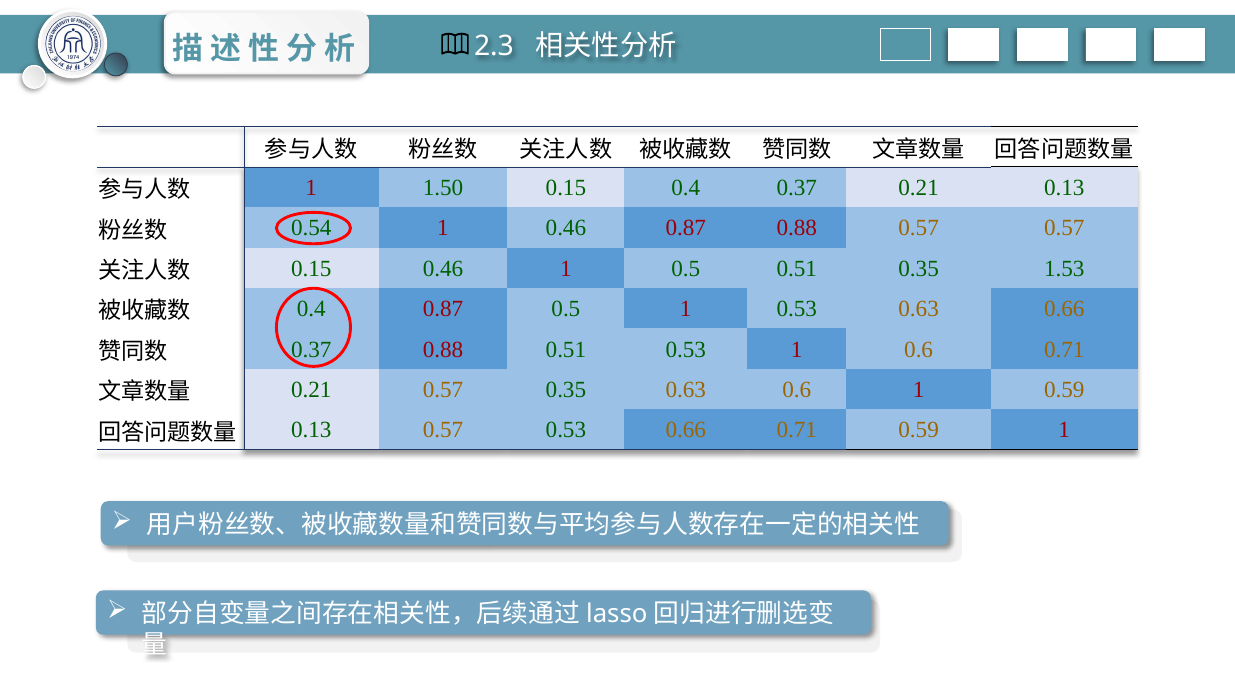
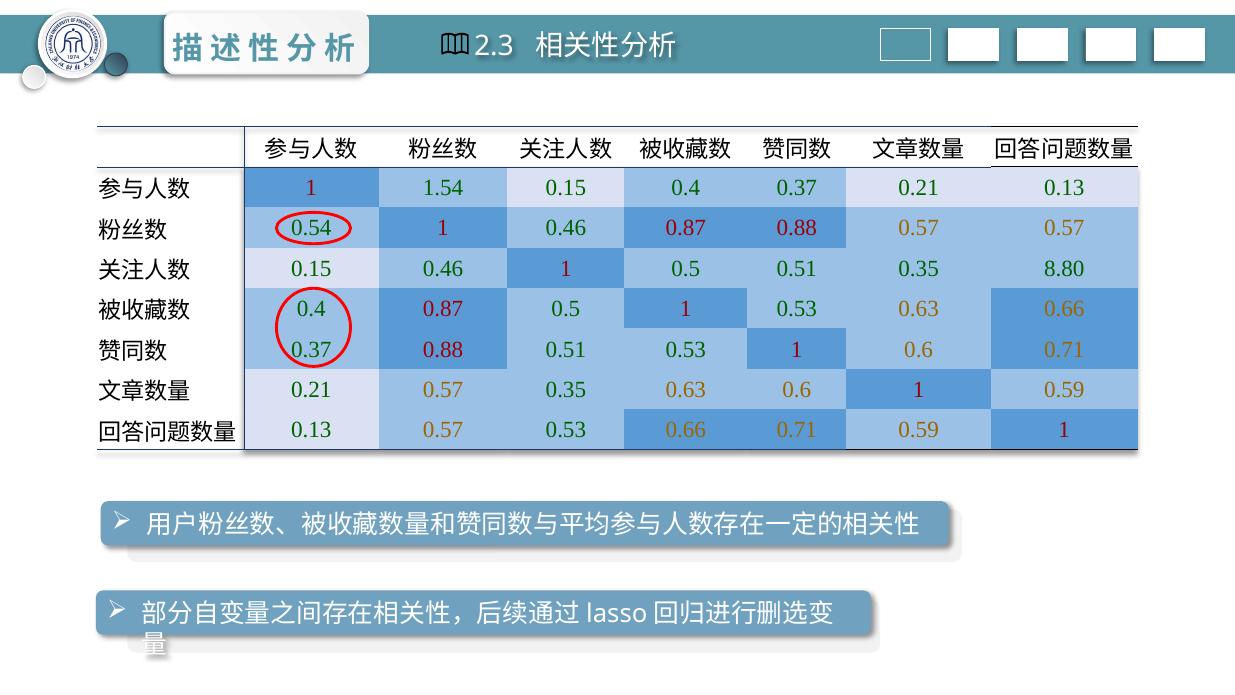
1.50: 1.50 -> 1.54
1.53: 1.53 -> 8.80
